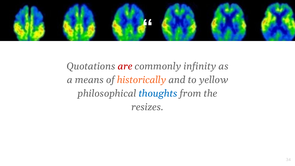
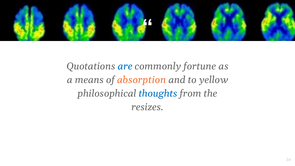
are colour: red -> blue
infinity: infinity -> fortune
historically: historically -> absorption
